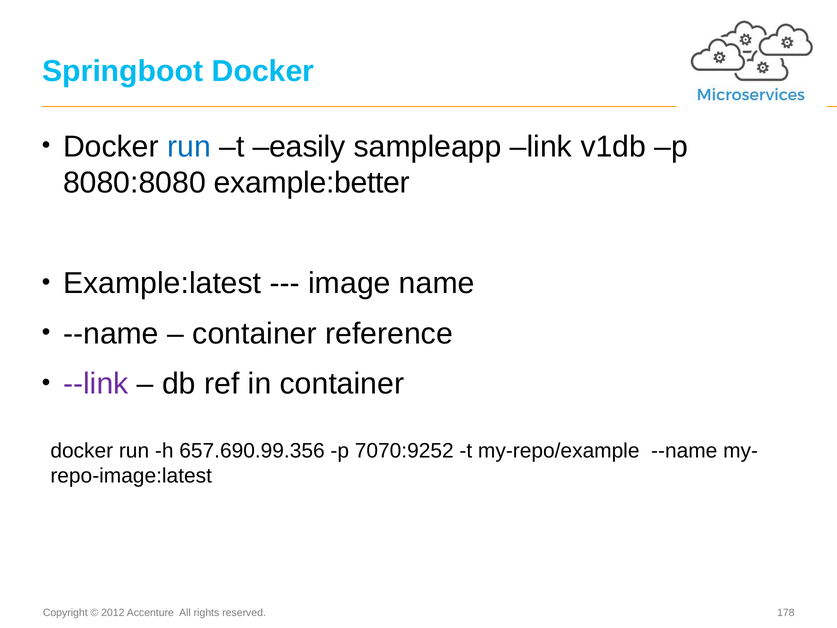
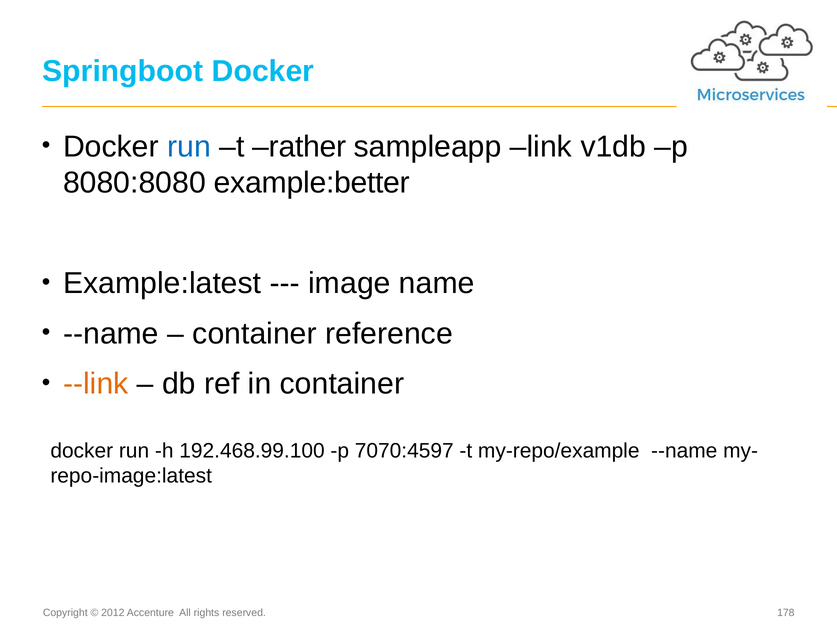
easily: easily -> rather
--link colour: purple -> orange
657.690.99.356: 657.690.99.356 -> 192.468.99.100
7070:9252: 7070:9252 -> 7070:4597
